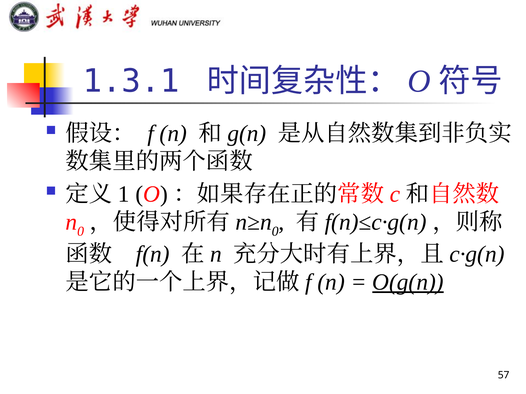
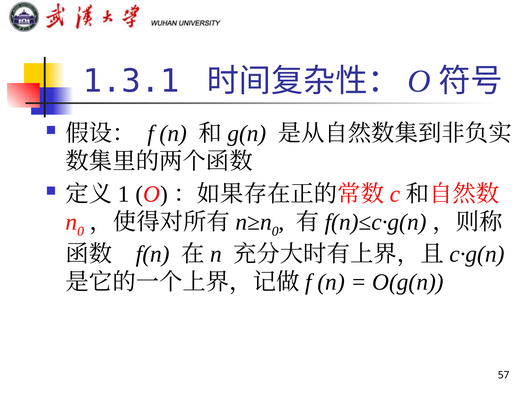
O(g(n underline: present -> none
